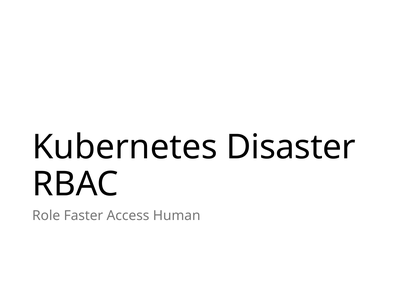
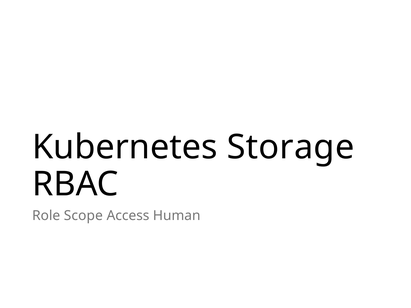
Disaster: Disaster -> Storage
Faster: Faster -> Scope
